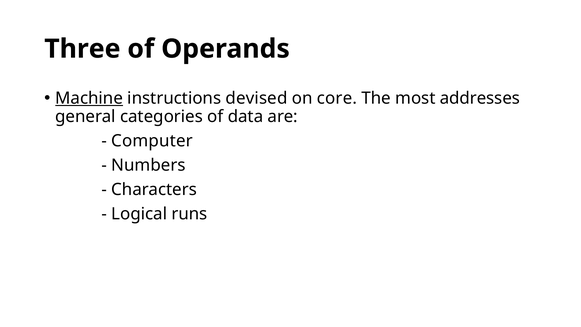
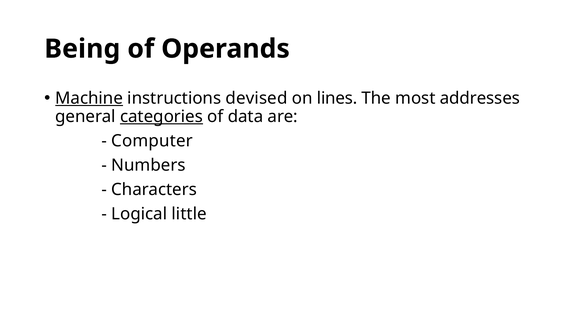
Three: Three -> Being
core: core -> lines
categories underline: none -> present
runs: runs -> little
